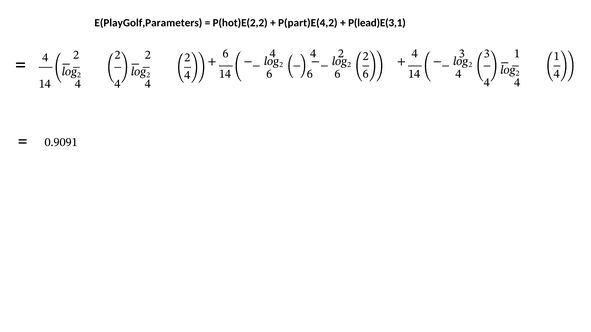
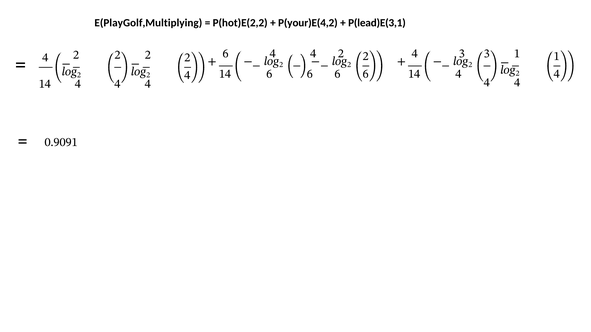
E(PlayGolf,Parameters: E(PlayGolf,Parameters -> E(PlayGolf,Multiplying
P(part)E(4,2: P(part)E(4,2 -> P(your)E(4,2
